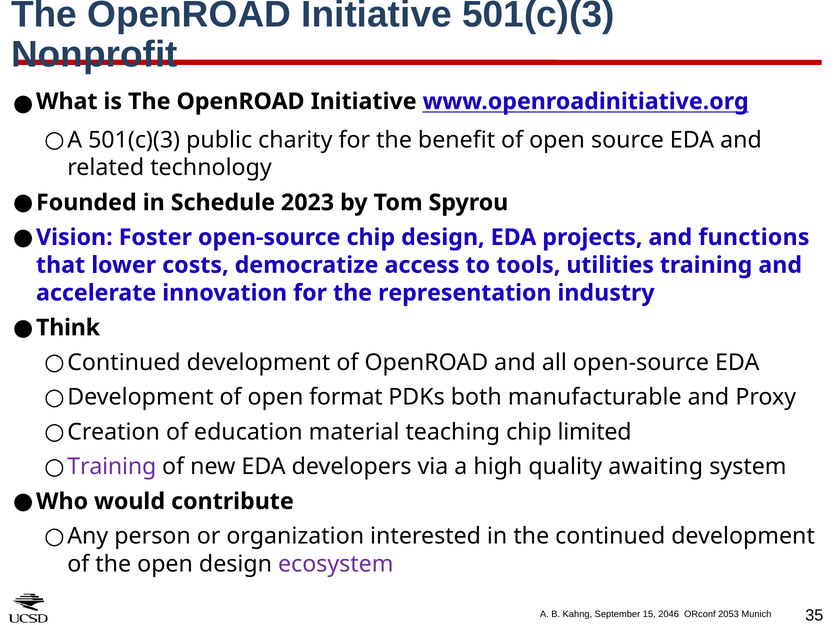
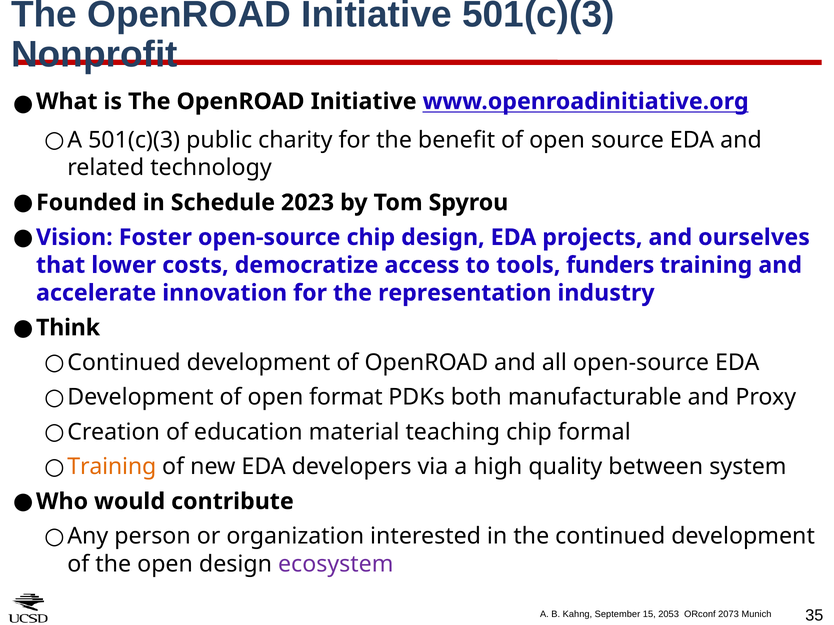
functions: functions -> ourselves
utilities: utilities -> funders
limited: limited -> formal
Training at (112, 467) colour: purple -> orange
awaiting: awaiting -> between
2046: 2046 -> 2053
2053: 2053 -> 2073
